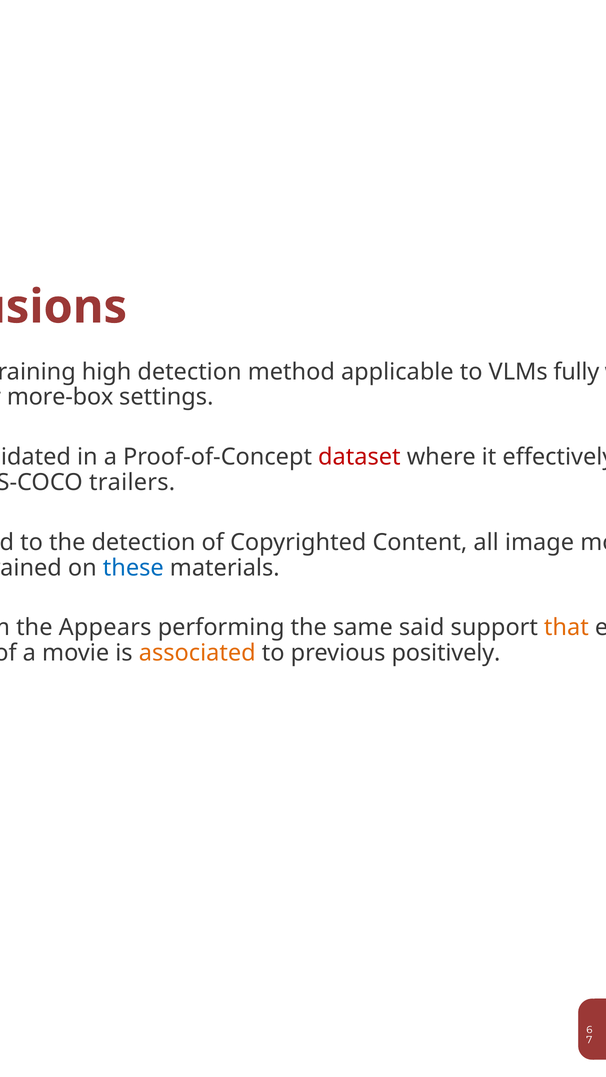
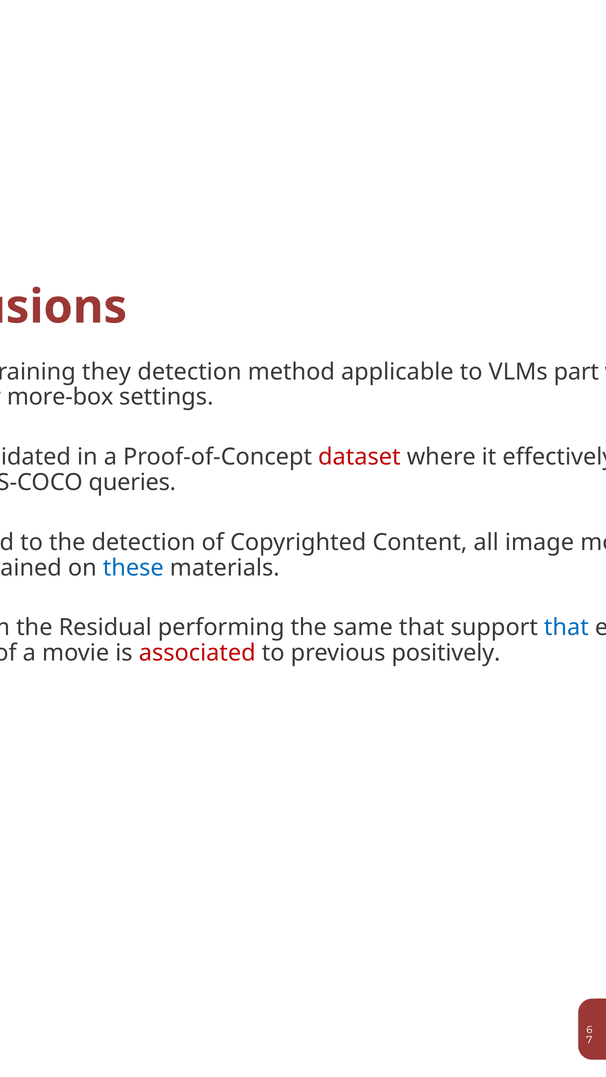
high: high -> they
fully: fully -> part
trailers: trailers -> queries
Appears: Appears -> Residual
same said: said -> that
that at (566, 628) colour: orange -> blue
associated colour: orange -> red
